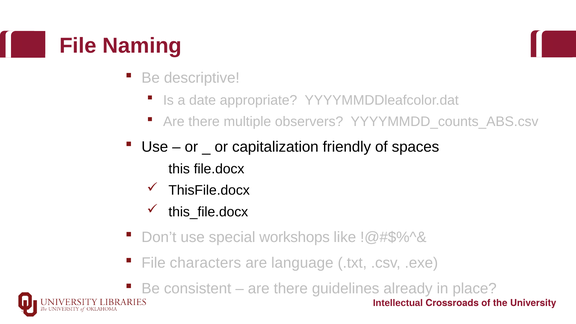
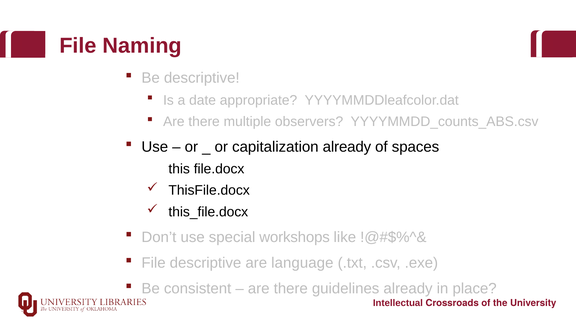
capitalization friendly: friendly -> already
File characters: characters -> descriptive
